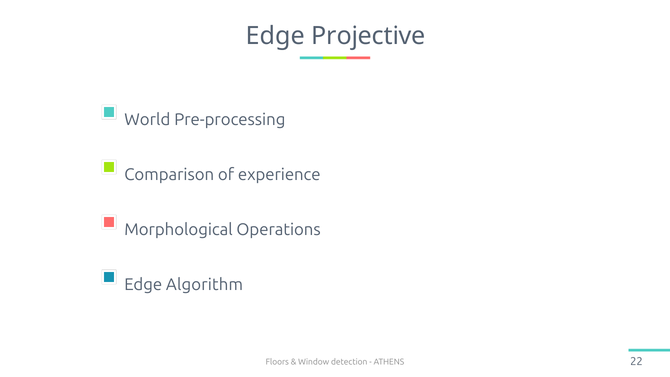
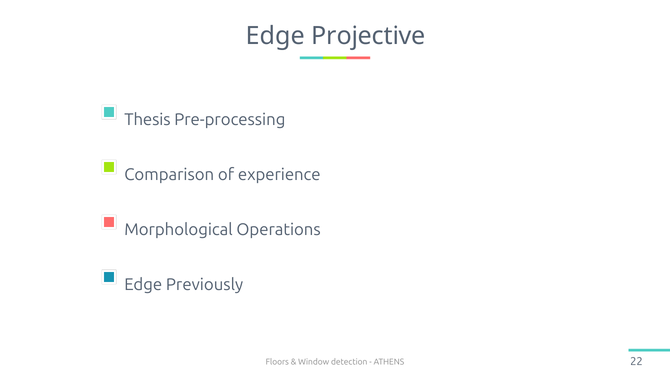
World: World -> Thesis
Algorithm: Algorithm -> Previously
